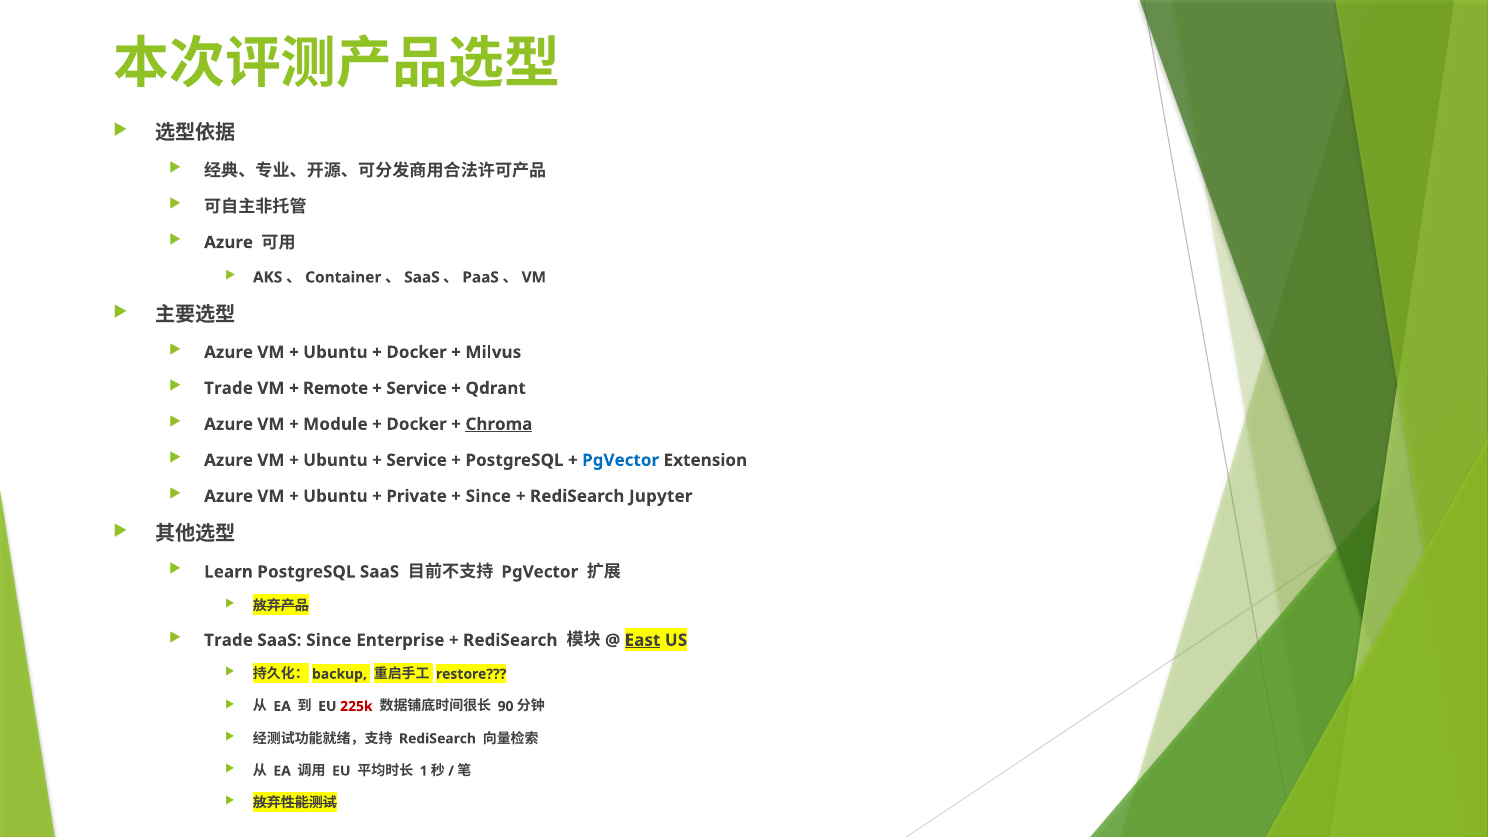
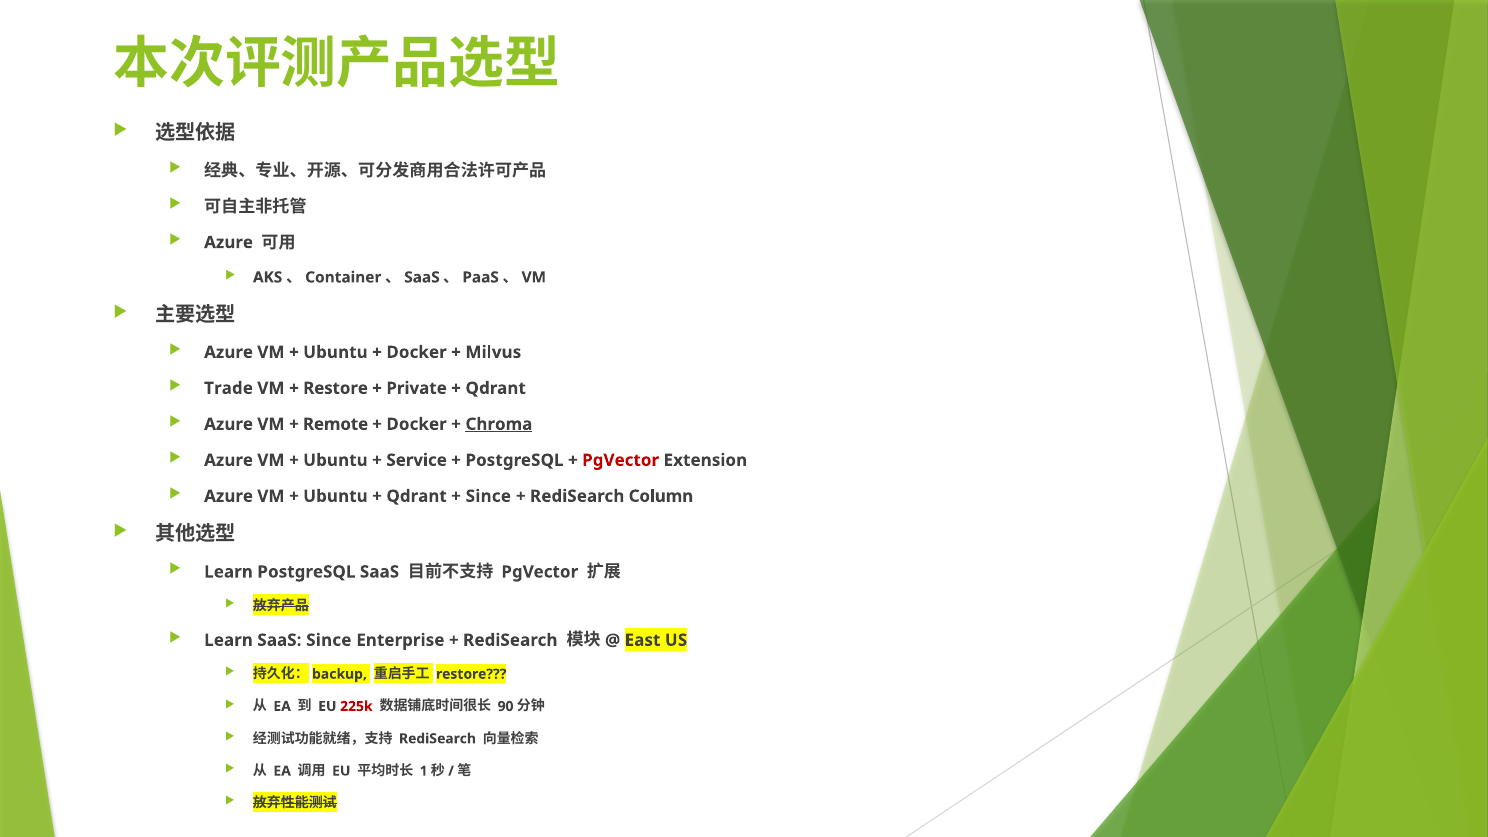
Remote at (336, 388): Remote -> Restore
Service at (417, 388): Service -> Private
Module: Module -> Remote
PgVector at (621, 460) colour: blue -> red
Private at (417, 496): Private -> Qdrant
Jupyter: Jupyter -> Column
Trade at (229, 640): Trade -> Learn
East underline: present -> none
